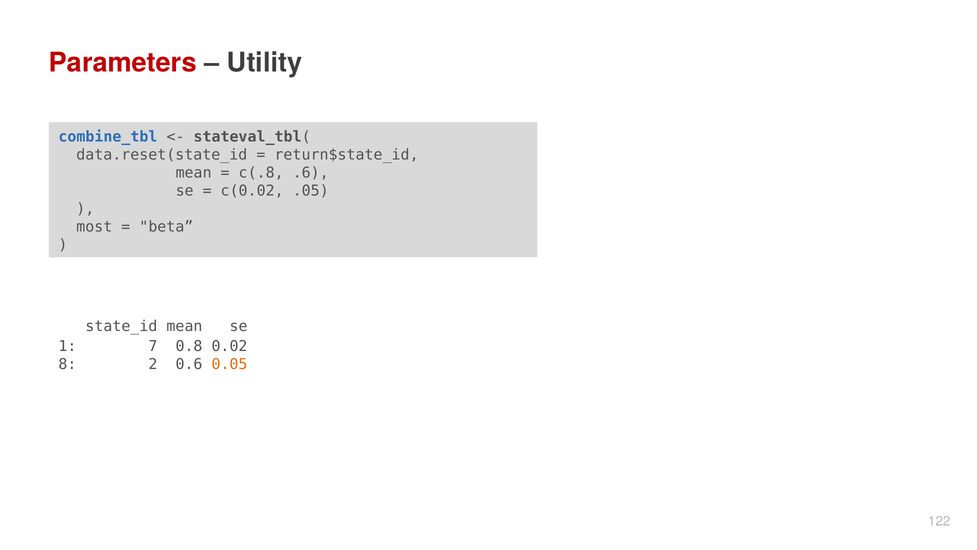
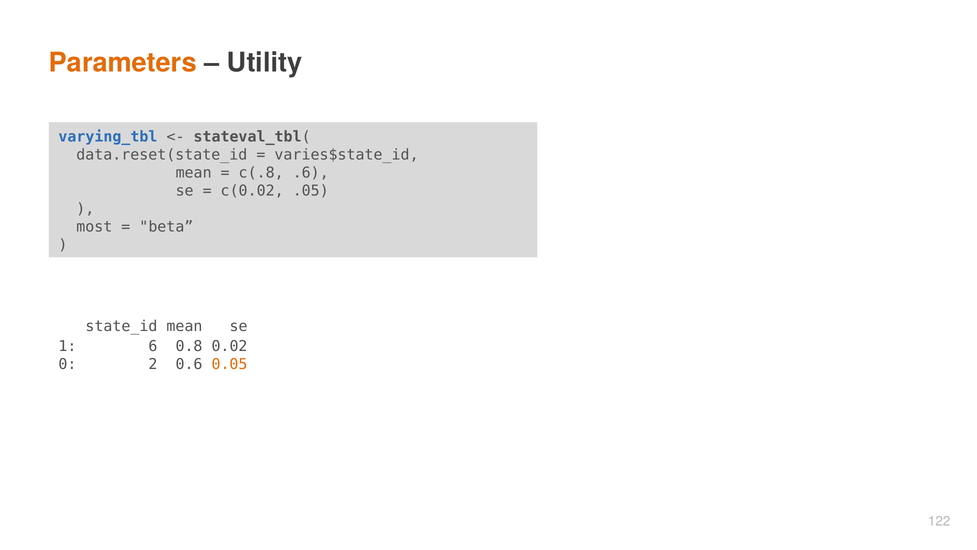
Parameters colour: red -> orange
combine_tbl: combine_tbl -> varying_tbl
return$state_id: return$state_id -> varies$state_id
7: 7 -> 6
8: 8 -> 0
